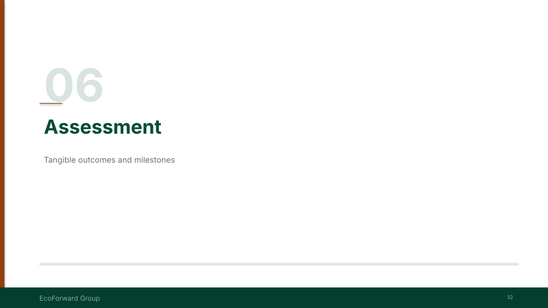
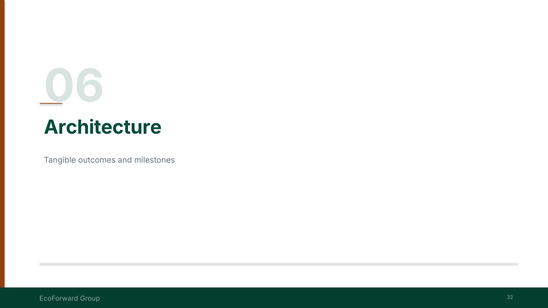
Assessment: Assessment -> Architecture
